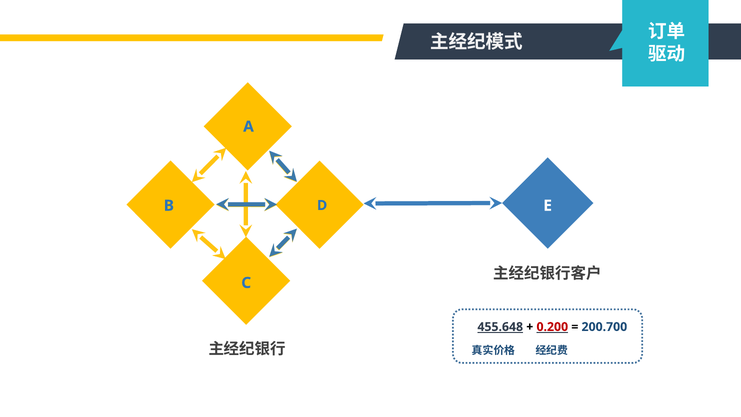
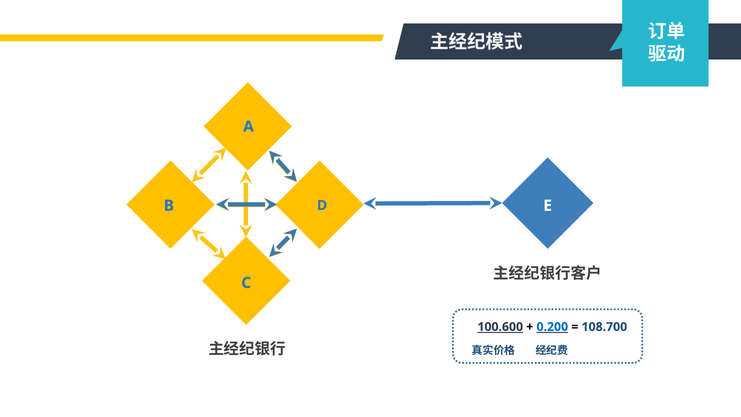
455.648: 455.648 -> 100.600
0.200 colour: red -> blue
200.700: 200.700 -> 108.700
